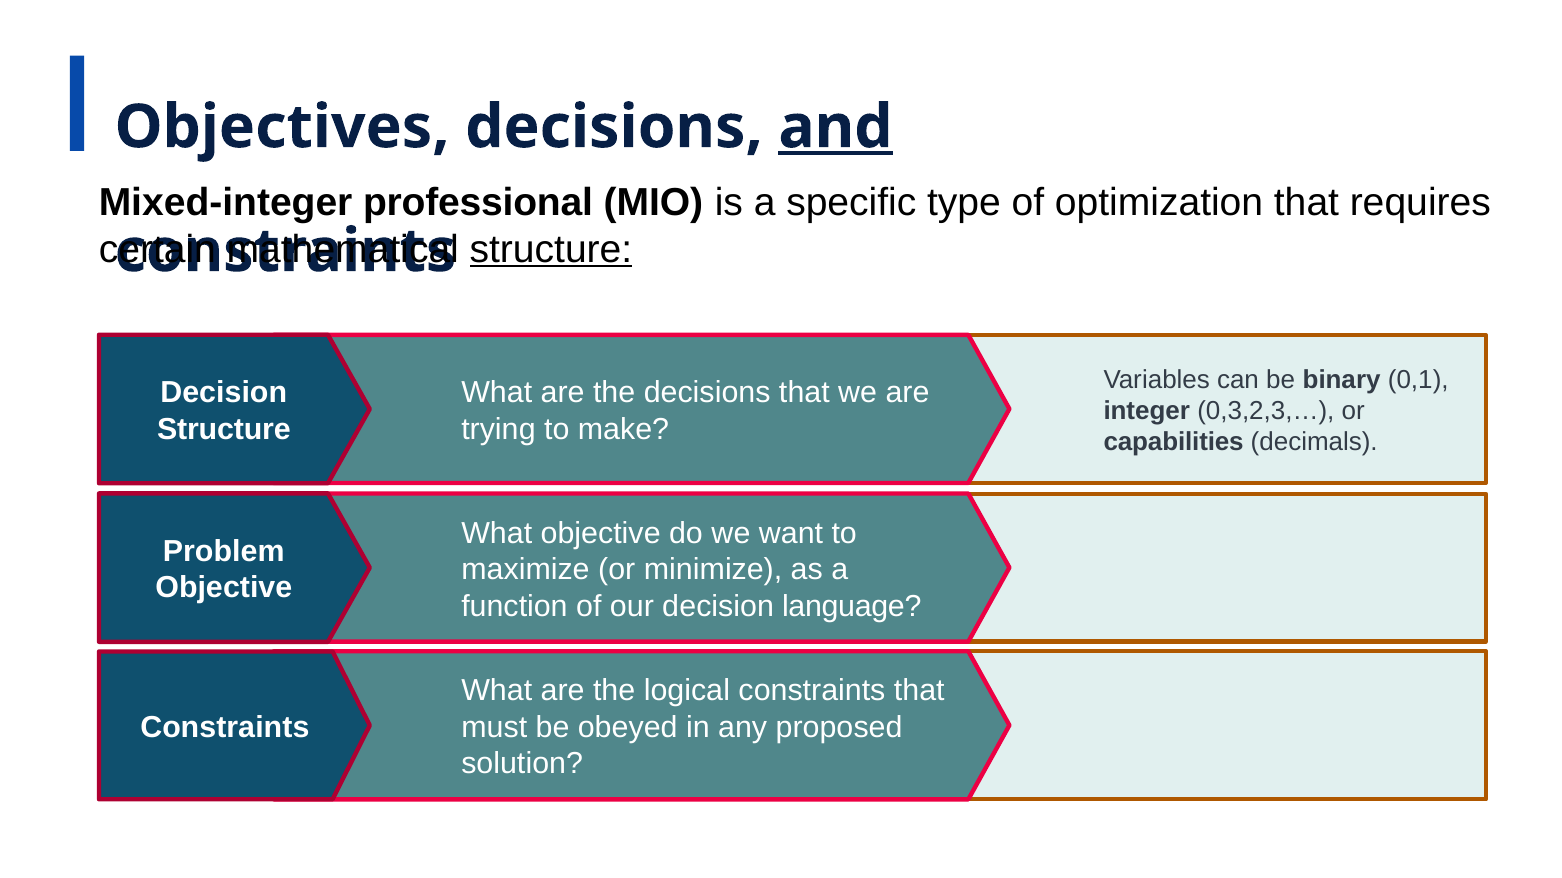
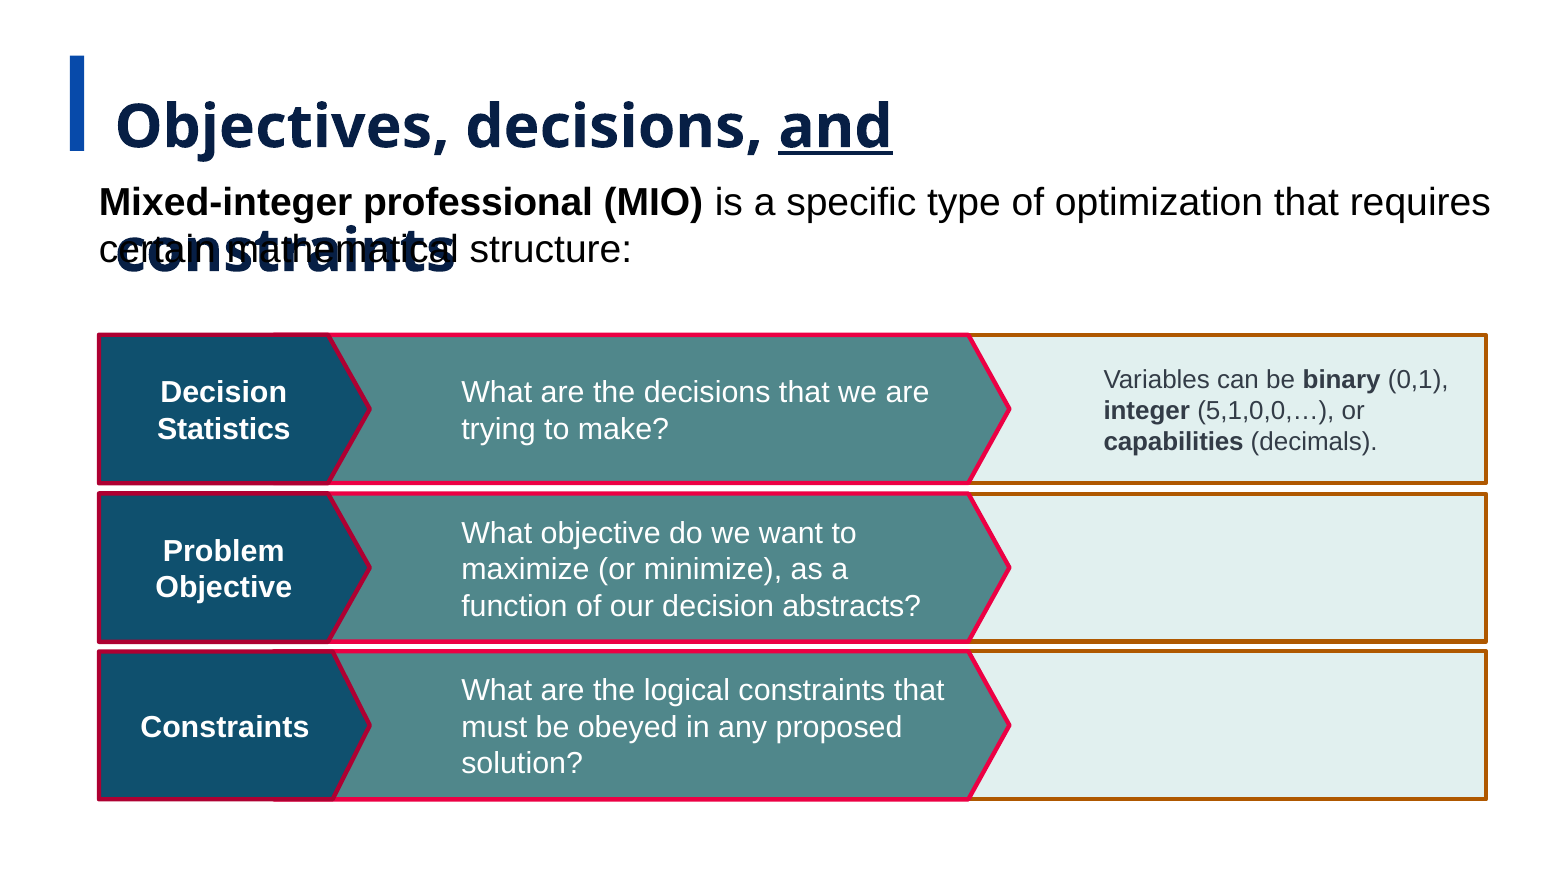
structure at (551, 249) underline: present -> none
0,3,2,3,…: 0,3,2,3,… -> 5,1,0,0,…
Structure at (224, 430): Structure -> Statistics
language: language -> abstracts
